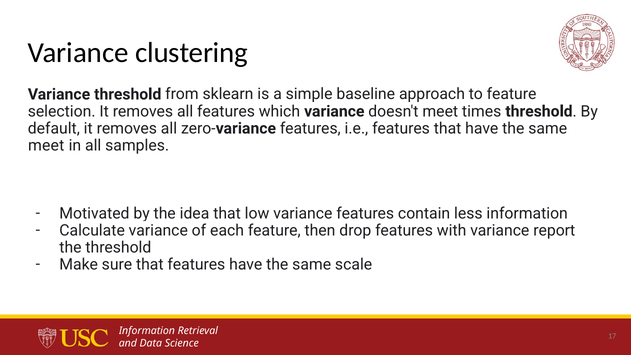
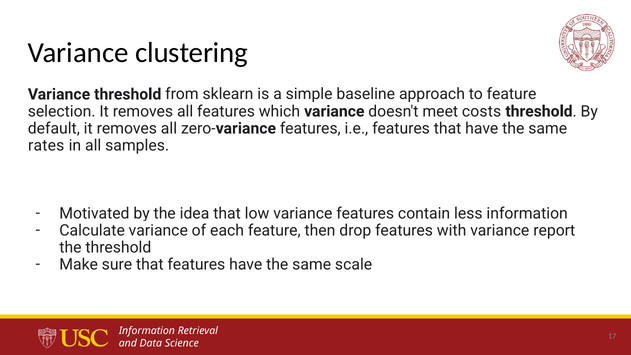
times: times -> costs
meet at (46, 145): meet -> rates
